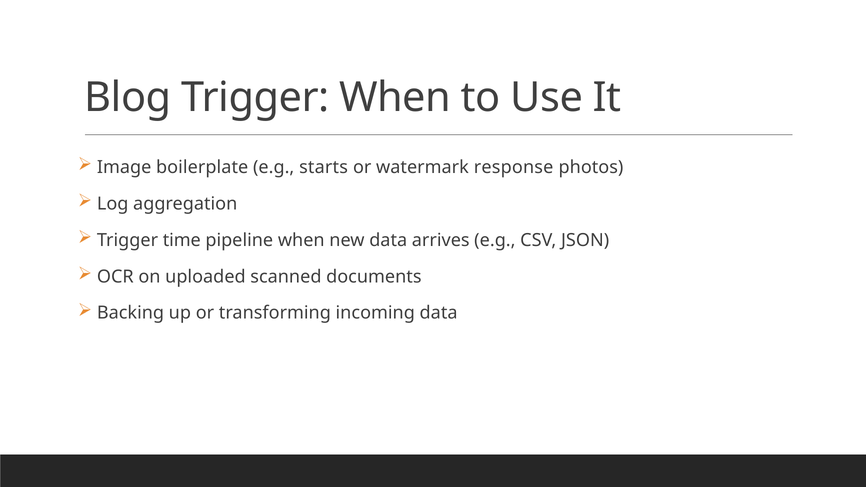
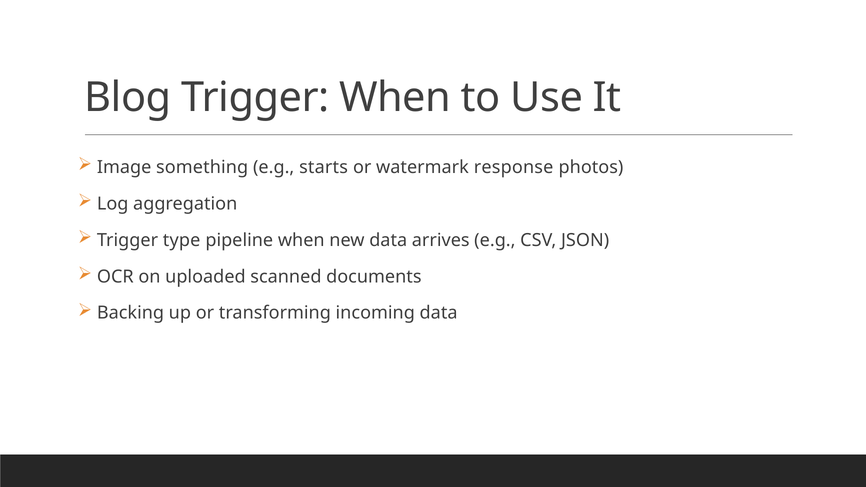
boilerplate: boilerplate -> something
time: time -> type
